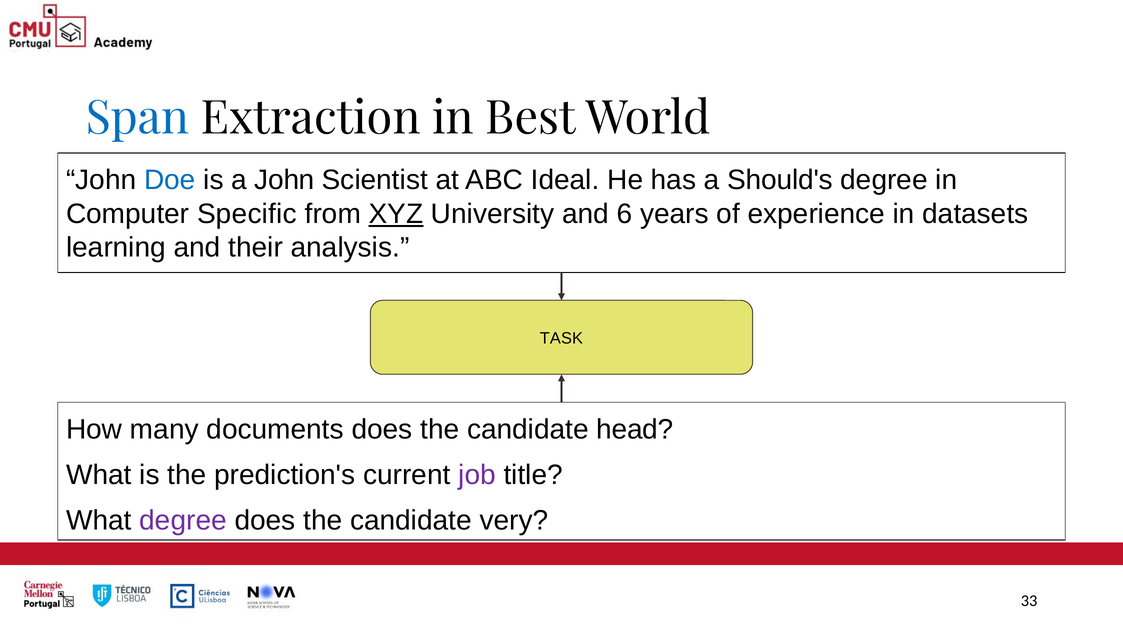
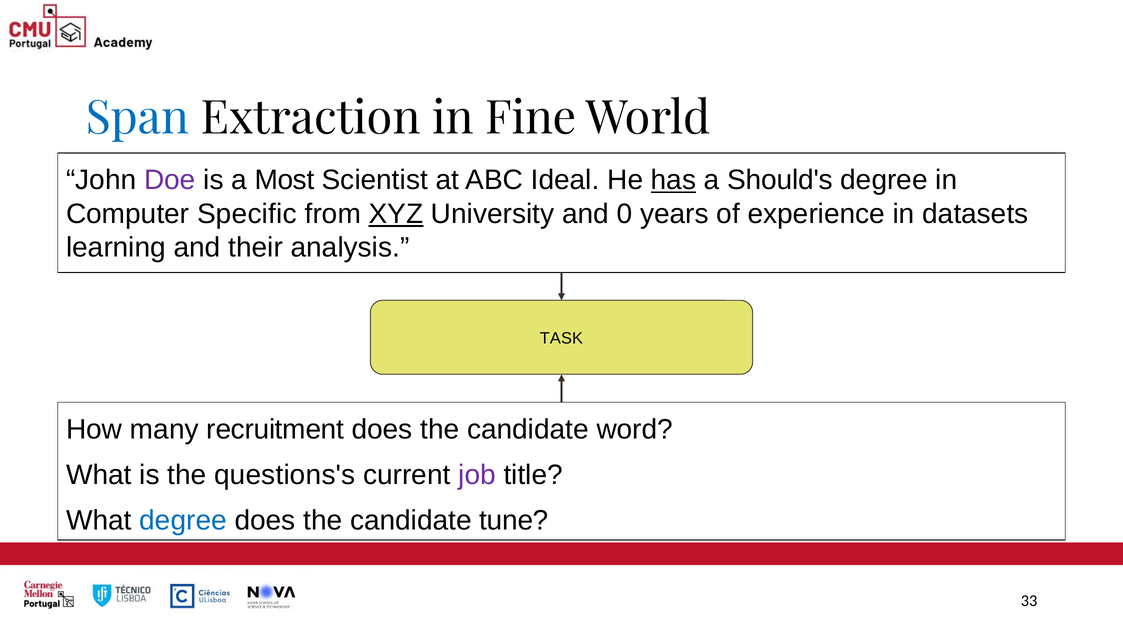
Best: Best -> Fine
Doe colour: blue -> purple
a John: John -> Most
has underline: none -> present
6: 6 -> 0
documents: documents -> recruitment
head: head -> word
prediction's: prediction's -> questions's
degree at (183, 520) colour: purple -> blue
very: very -> tune
